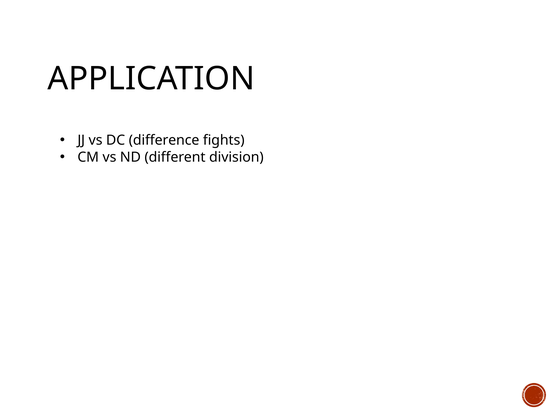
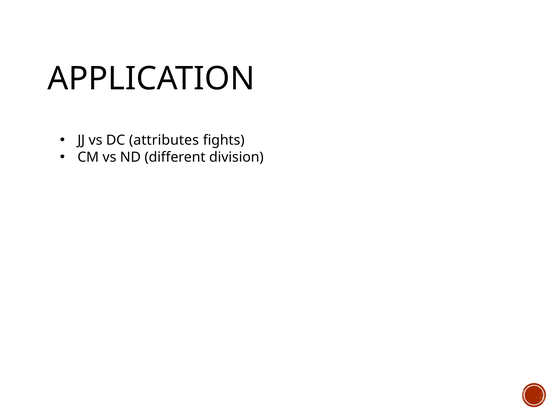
difference: difference -> attributes
